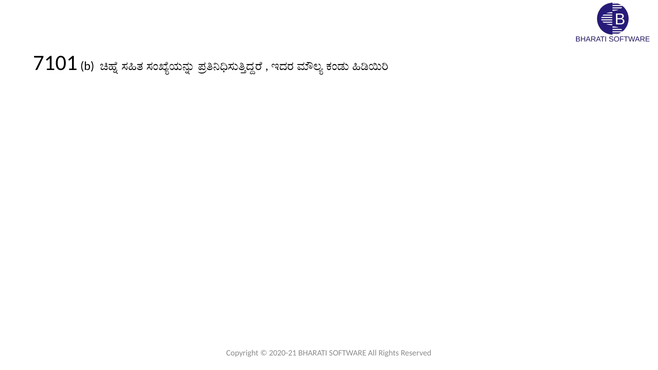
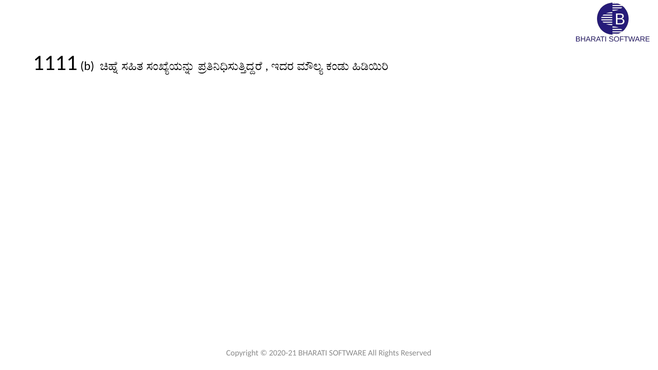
7101: 7101 -> 1111
